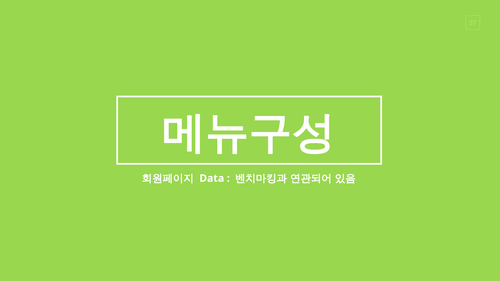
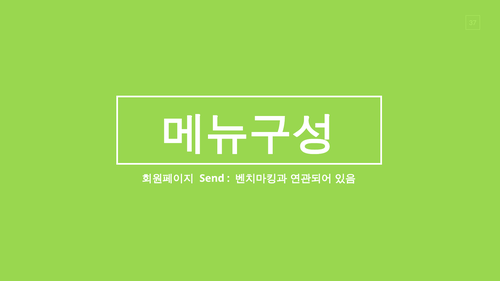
Data: Data -> Send
